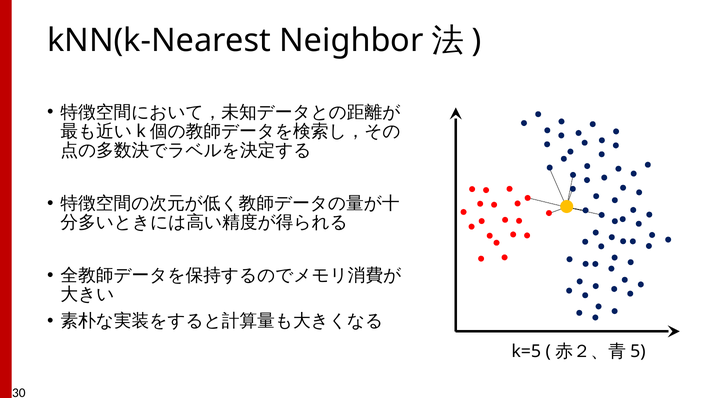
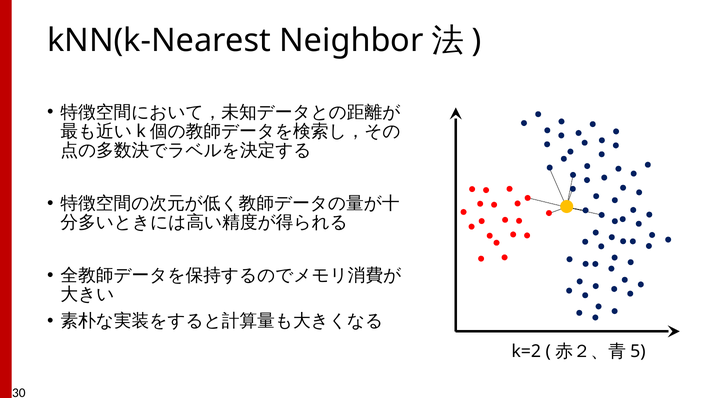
k=5: k=5 -> k=2
